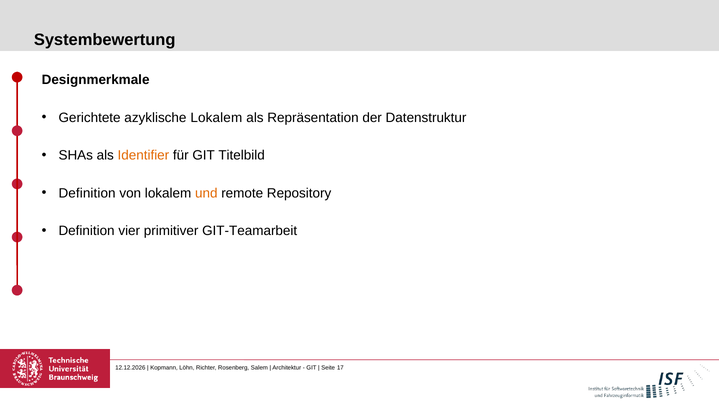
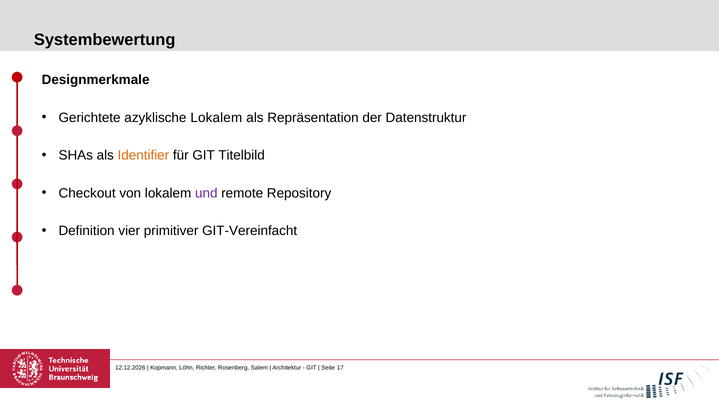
Definition at (87, 193): Definition -> Checkout
und colour: orange -> purple
GIT-Teamarbeit: GIT-Teamarbeit -> GIT-Vereinfacht
